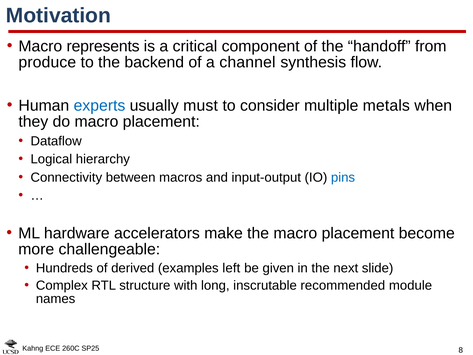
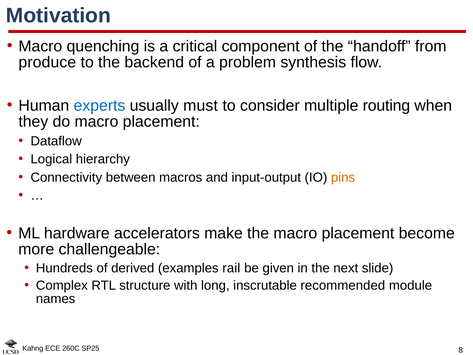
represents: represents -> quenching
channel: channel -> problem
metals: metals -> routing
pins colour: blue -> orange
left: left -> rail
